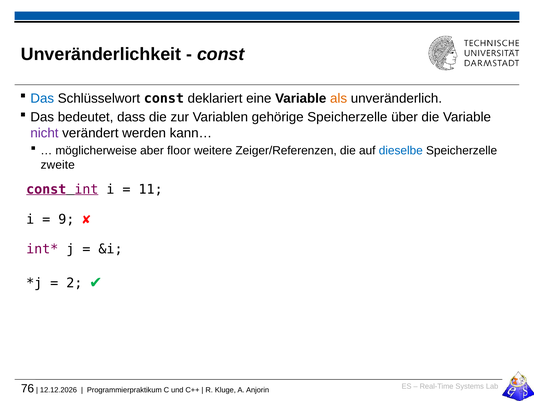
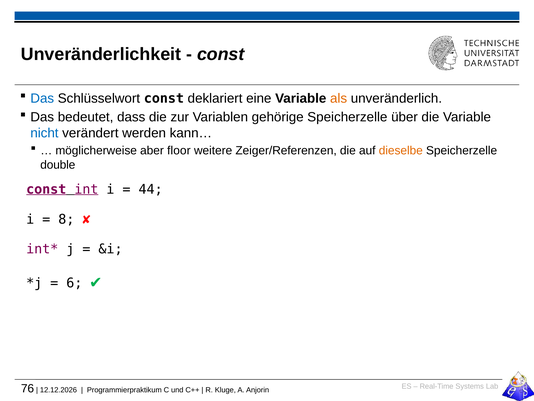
nicht colour: purple -> blue
dieselbe colour: blue -> orange
zweite: zweite -> double
11: 11 -> 44
9: 9 -> 8
2: 2 -> 6
